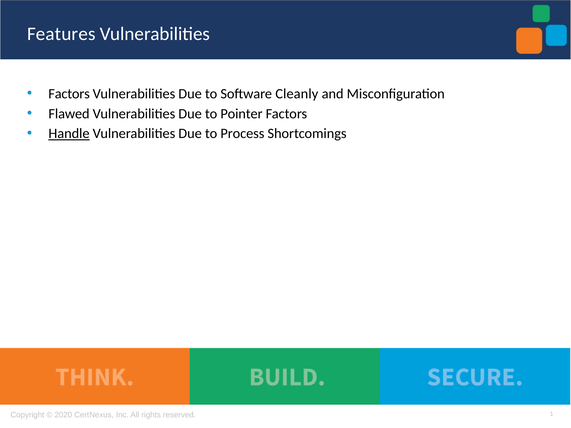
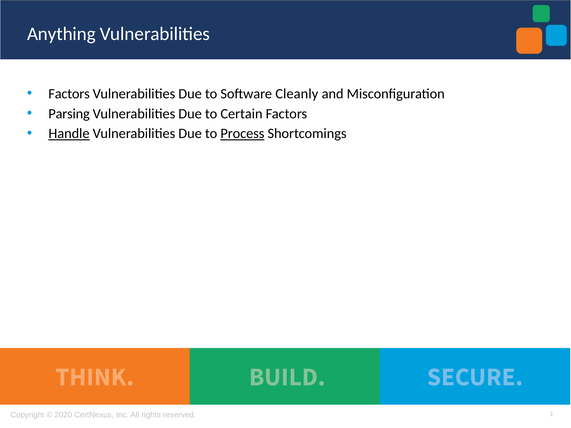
Features: Features -> Anything
Flawed: Flawed -> Parsing
Pointer: Pointer -> Certain
Process underline: none -> present
